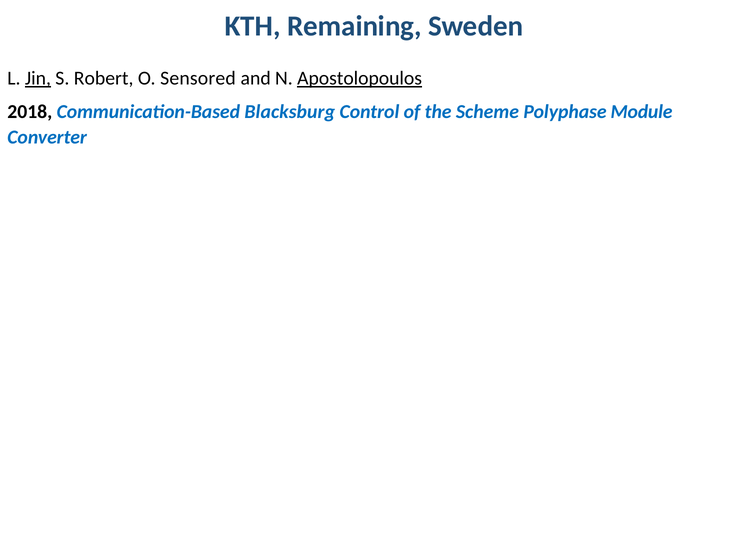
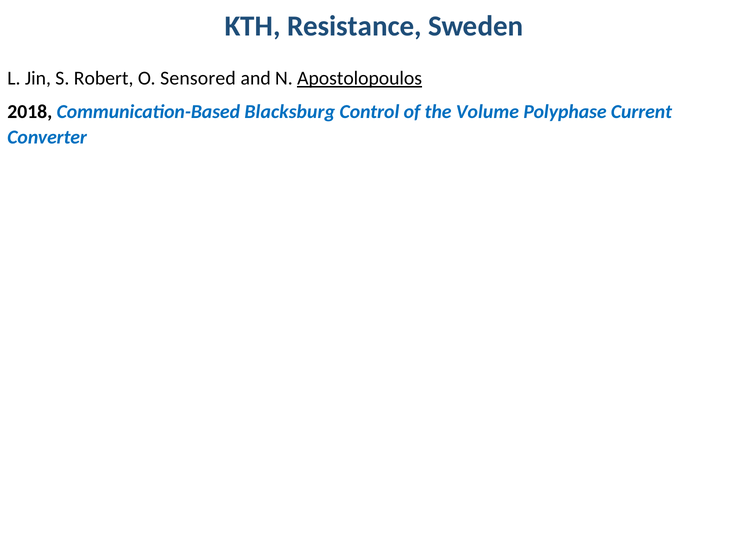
Remaining: Remaining -> Resistance
Jin underline: present -> none
Scheme: Scheme -> Volume
Module: Module -> Current
